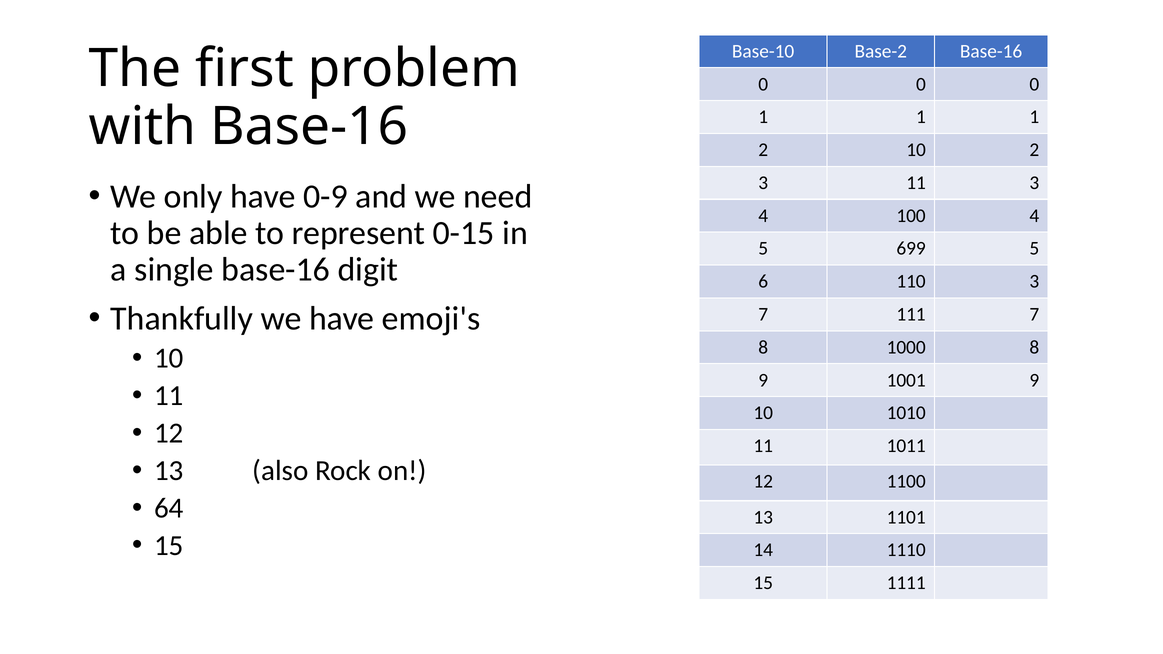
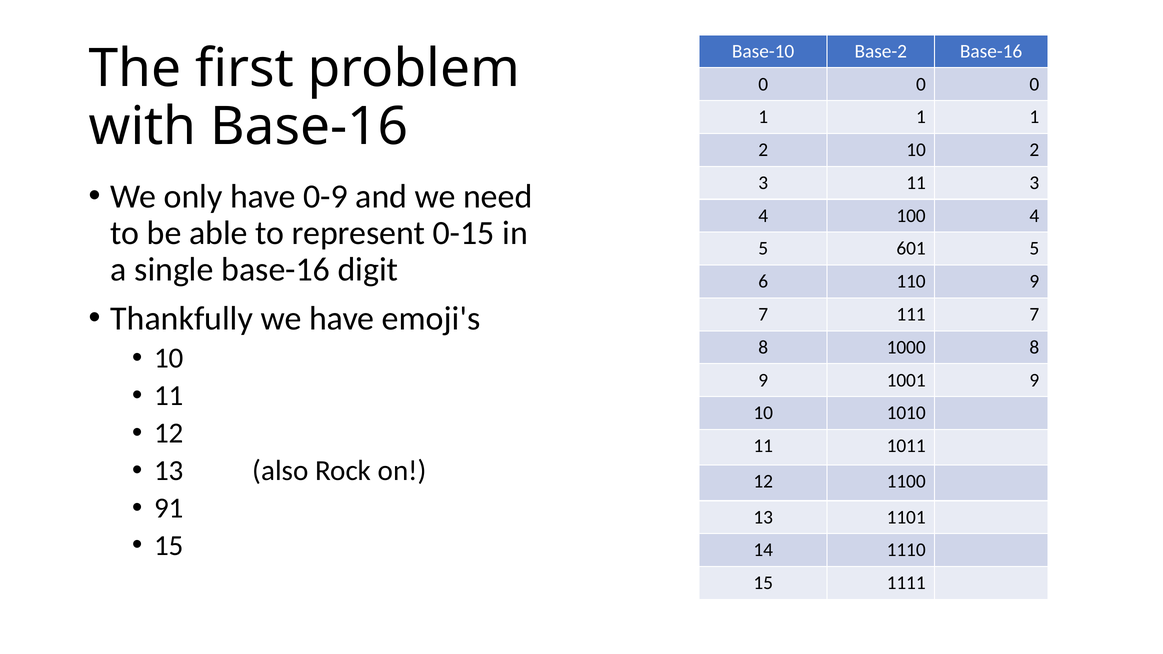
699: 699 -> 601
110 3: 3 -> 9
64: 64 -> 91
